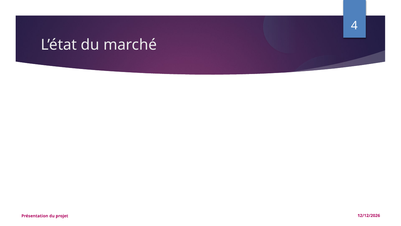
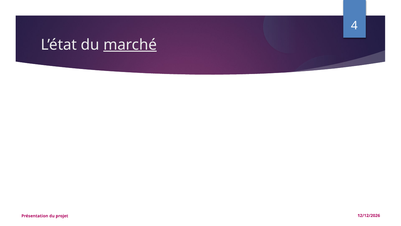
marché underline: none -> present
